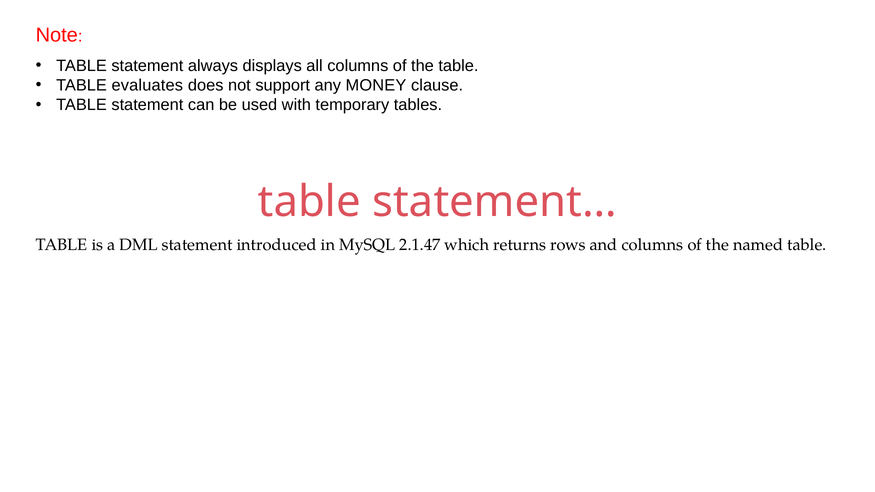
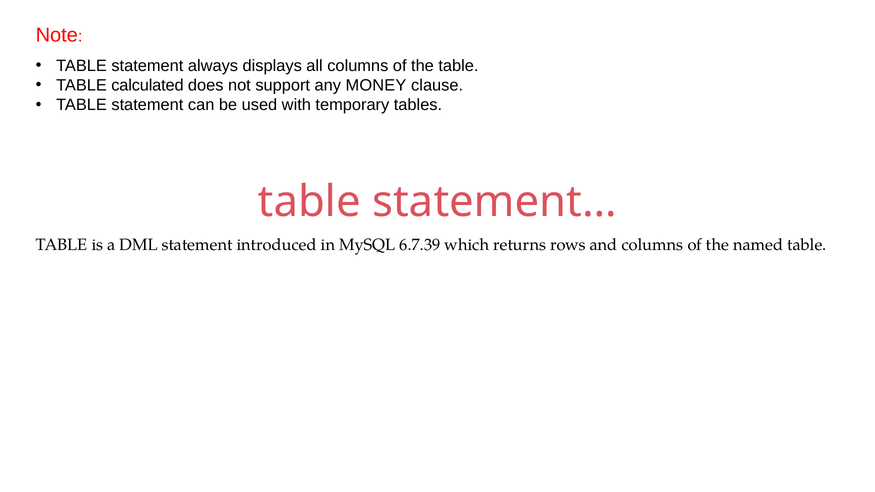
evaluates: evaluates -> calculated
2.1.47: 2.1.47 -> 6.7.39
